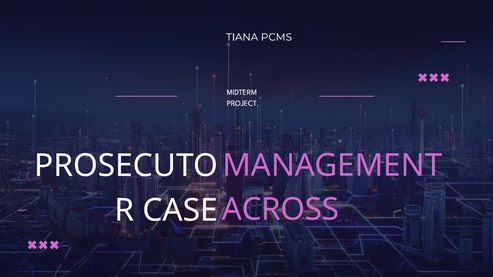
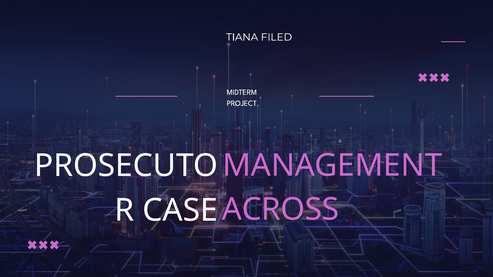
PCMS: PCMS -> FILED
